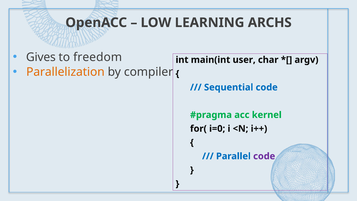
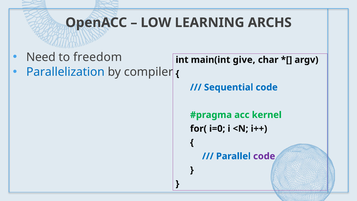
Gives: Gives -> Need
user: user -> give
Parallelization colour: orange -> blue
